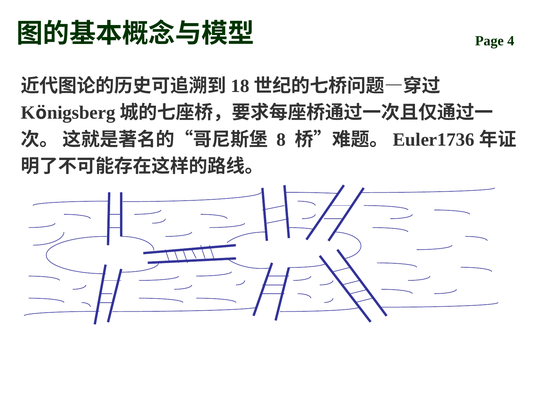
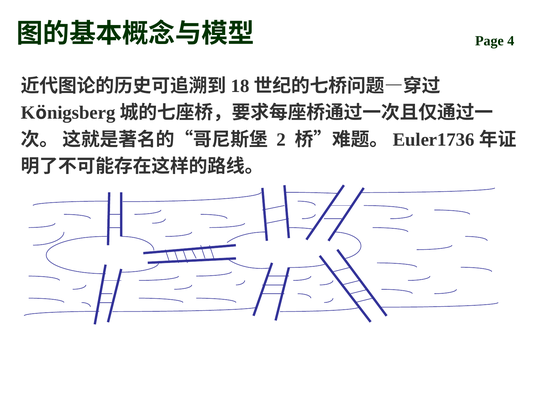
8: 8 -> 2
